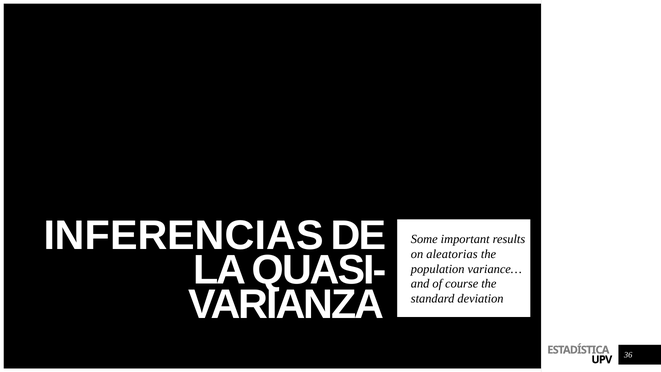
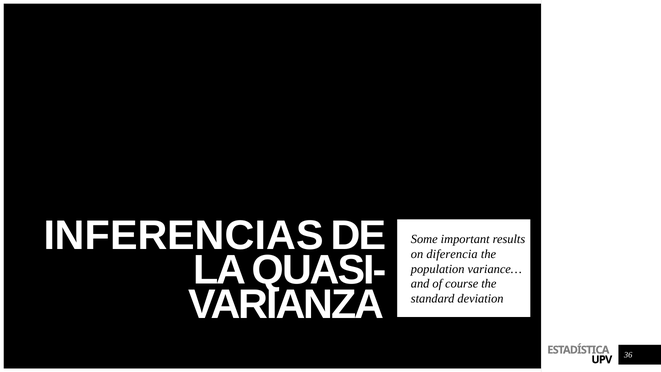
aleatorias: aleatorias -> diferencia
